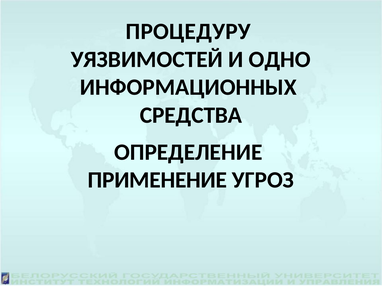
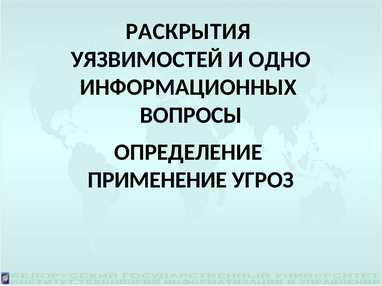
ПРОЦЕДУРУ: ПРОЦЕДУРУ -> РАСКРЫТИЯ
СРЕДСТВА: СРЕДСТВА -> ВОПРОСЫ
